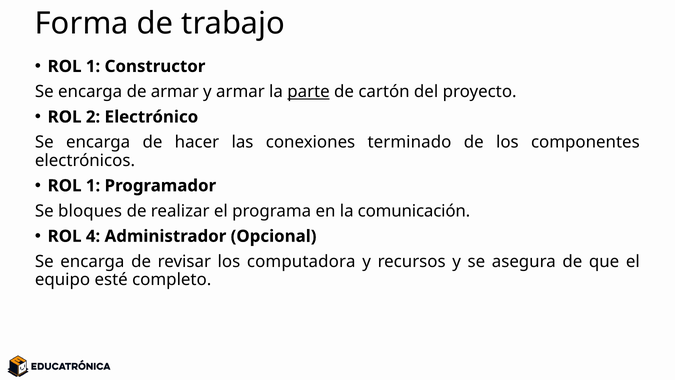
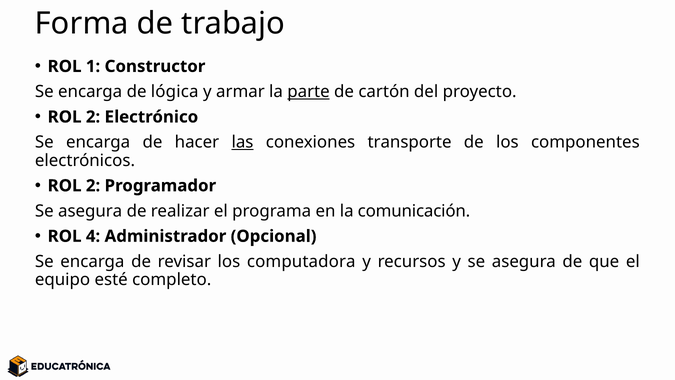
de armar: armar -> lógica
las underline: none -> present
terminado: terminado -> transporte
1 at (93, 186): 1 -> 2
bloques at (90, 211): bloques -> asegura
